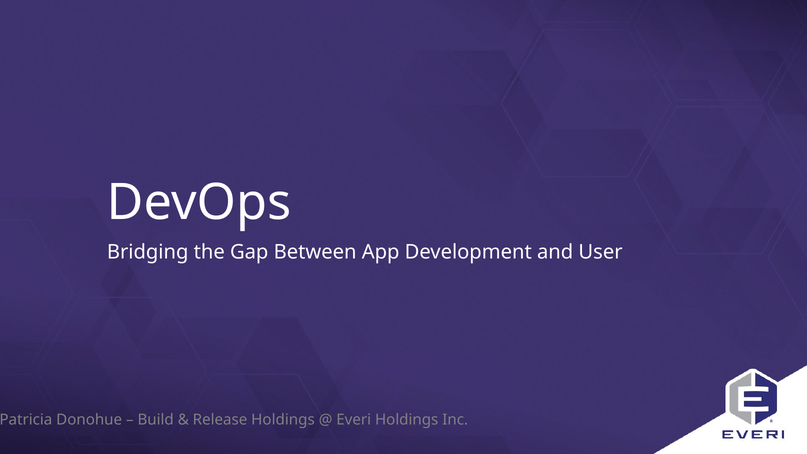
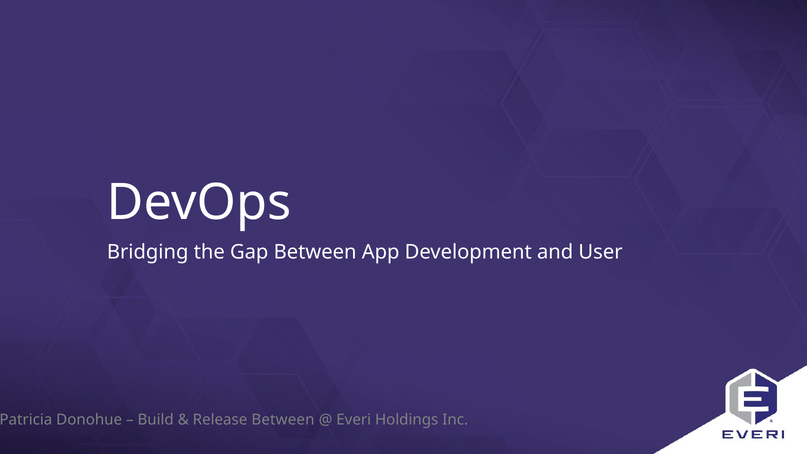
Release Holdings: Holdings -> Between
